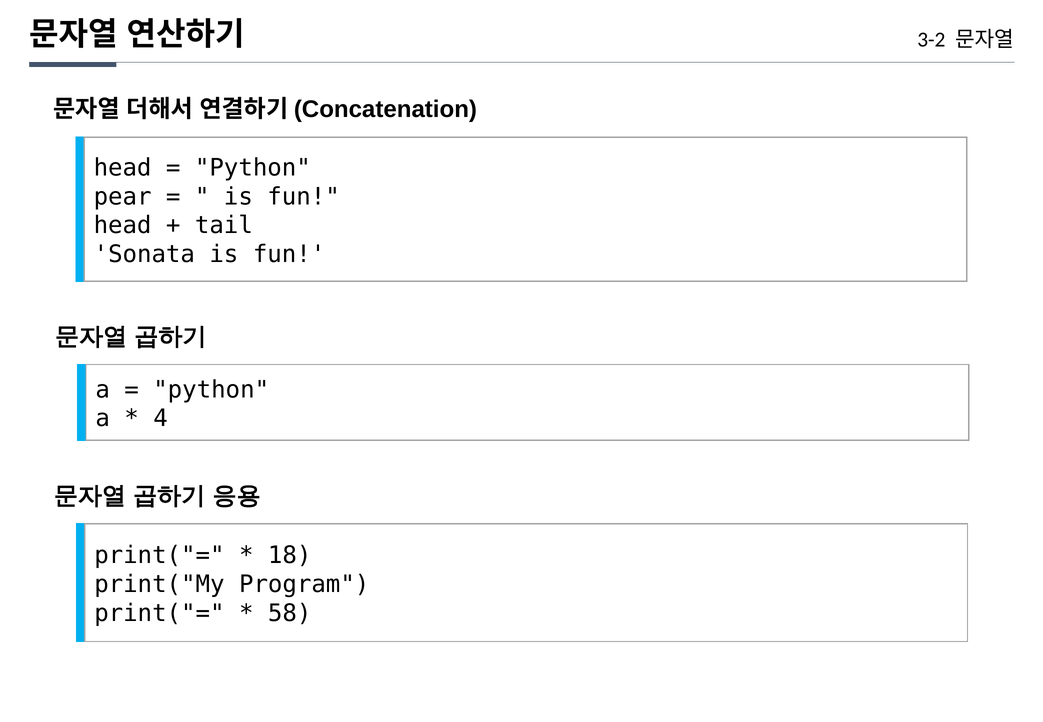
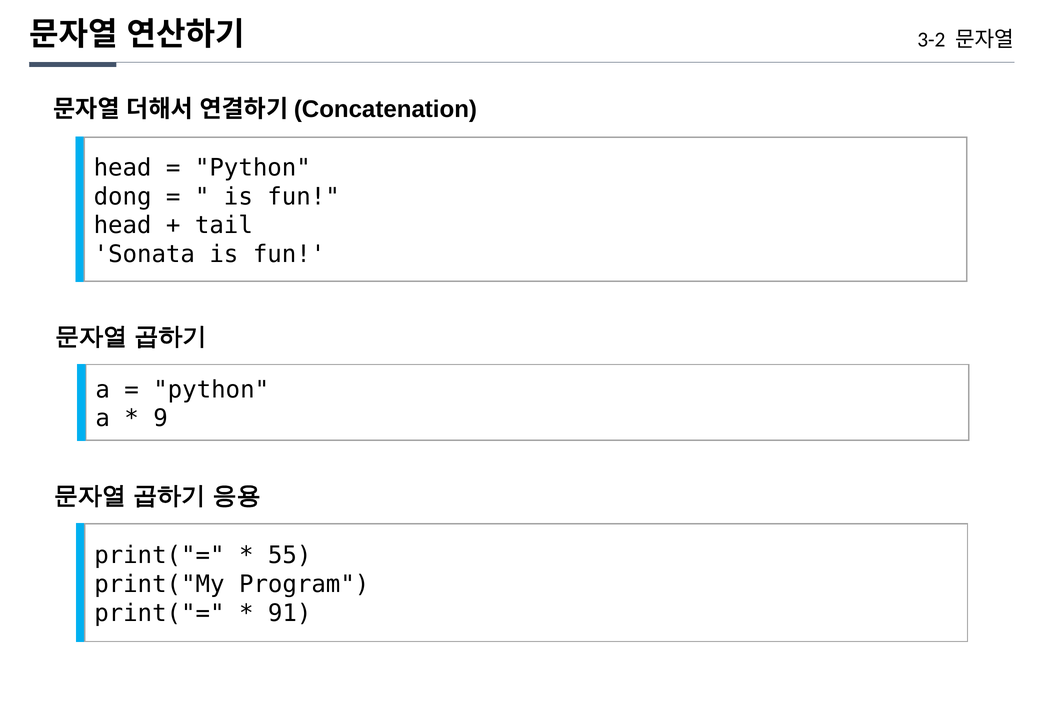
pear: pear -> dong
4: 4 -> 9
18: 18 -> 55
58: 58 -> 91
